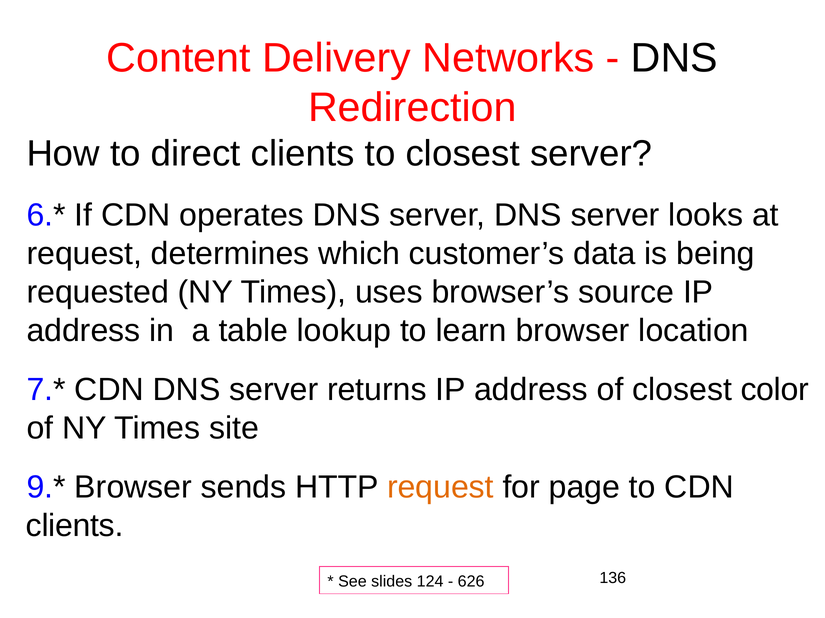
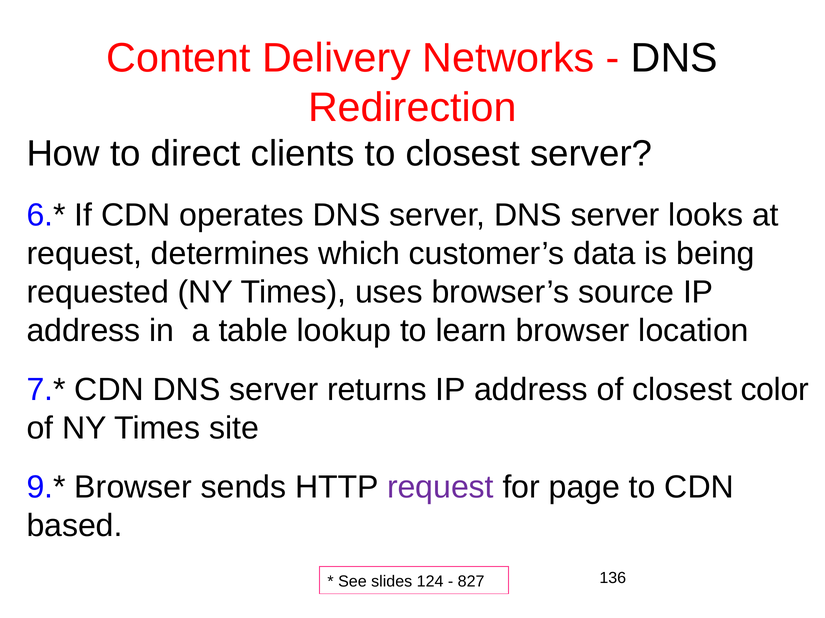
request at (440, 488) colour: orange -> purple
clients at (75, 526): clients -> based
626: 626 -> 827
